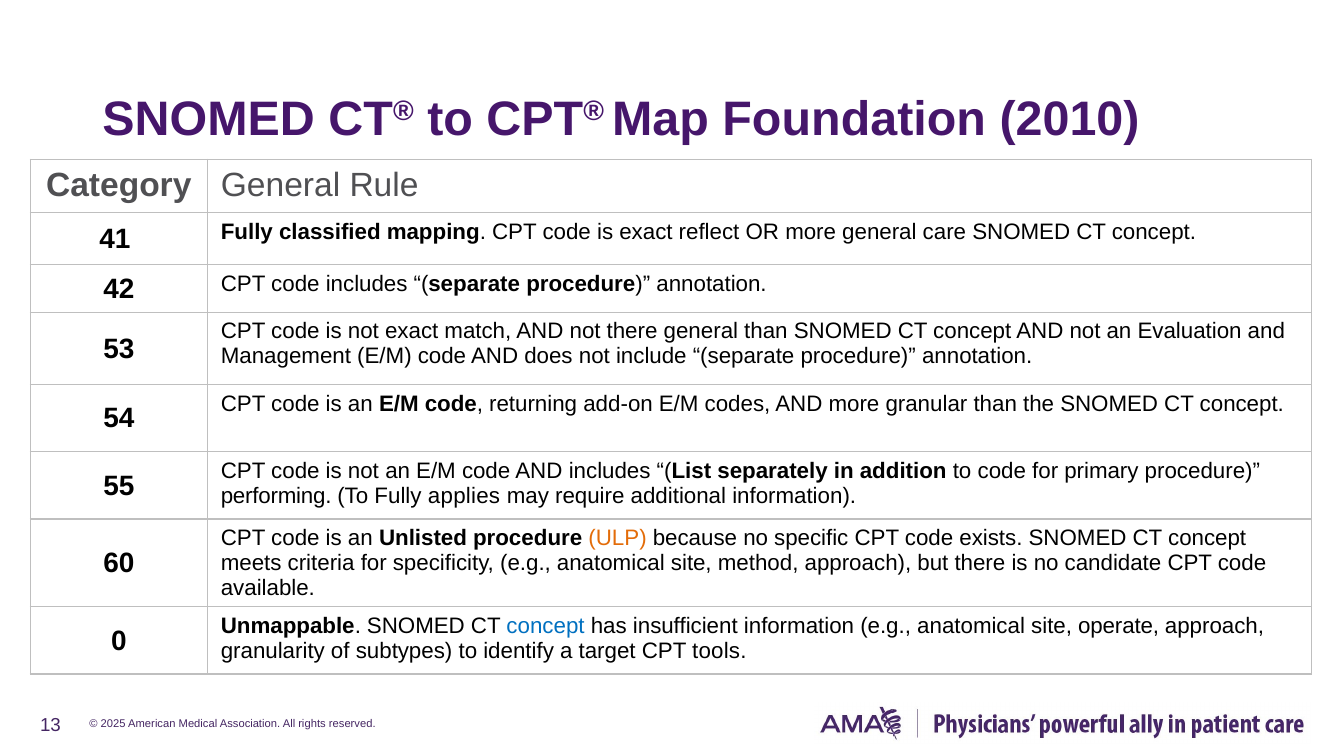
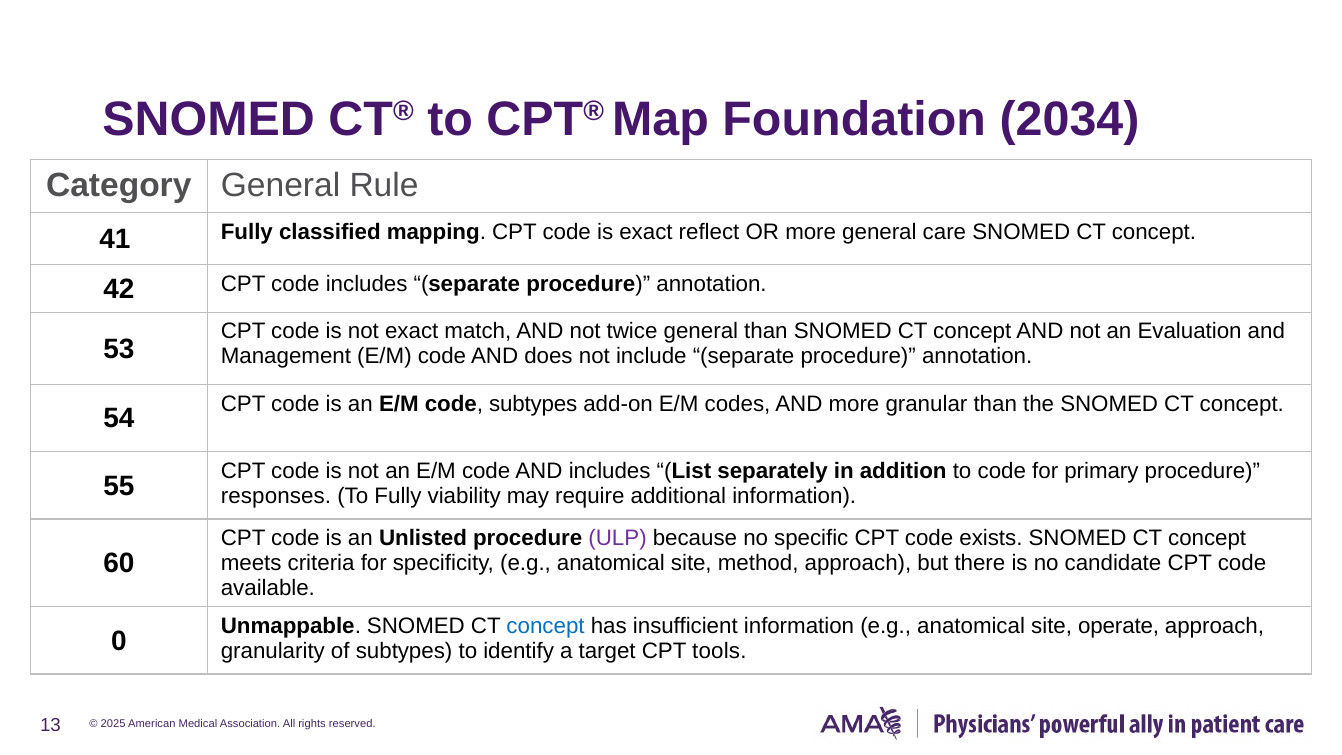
2010: 2010 -> 2034
not there: there -> twice
code returning: returning -> subtypes
performing: performing -> responses
applies: applies -> viability
ULP colour: orange -> purple
